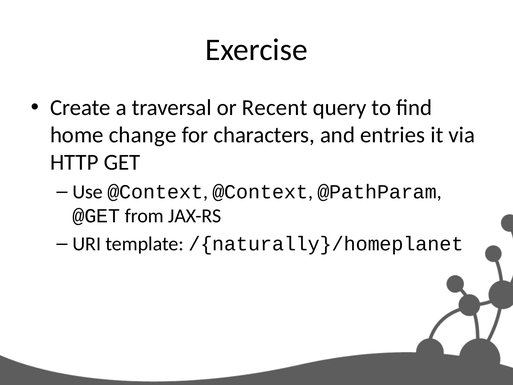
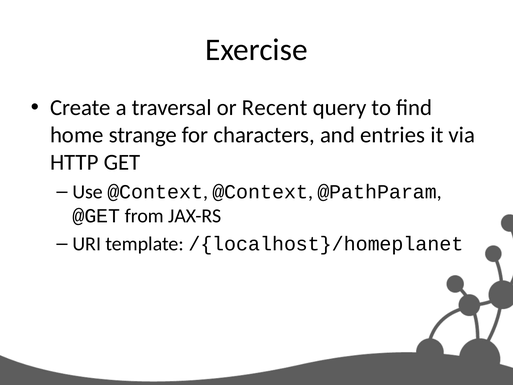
change: change -> strange
/{naturally}/homeplanet: /{naturally}/homeplanet -> /{localhost}/homeplanet
